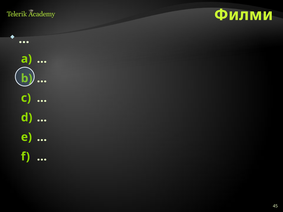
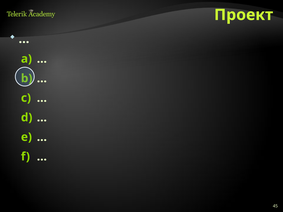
Филми: Филми -> Проект
